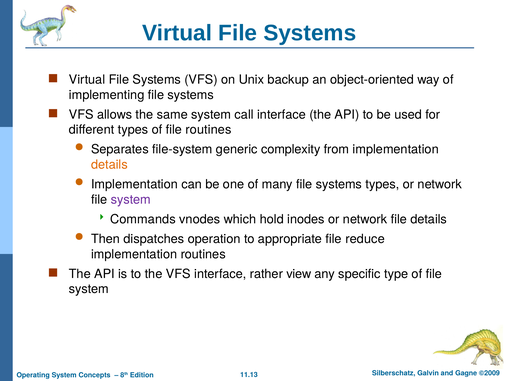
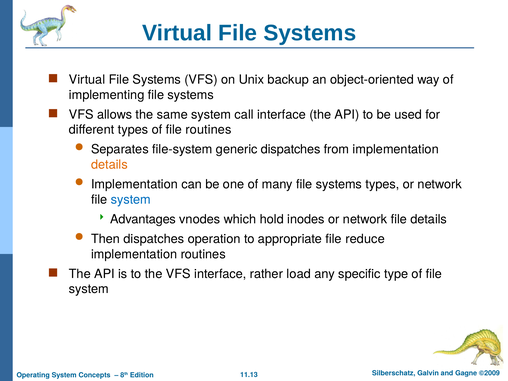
generic complexity: complexity -> dispatches
system at (131, 200) colour: purple -> blue
Commands: Commands -> Advantages
view: view -> load
